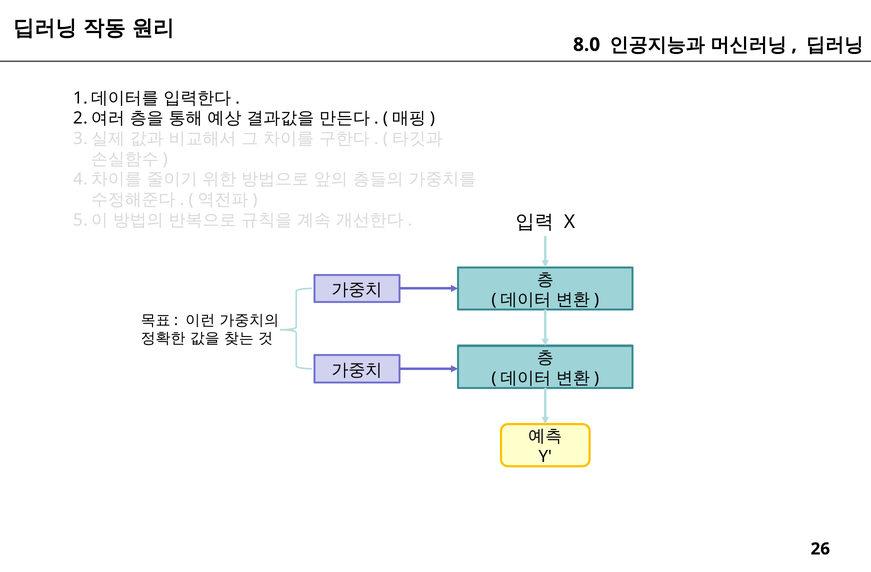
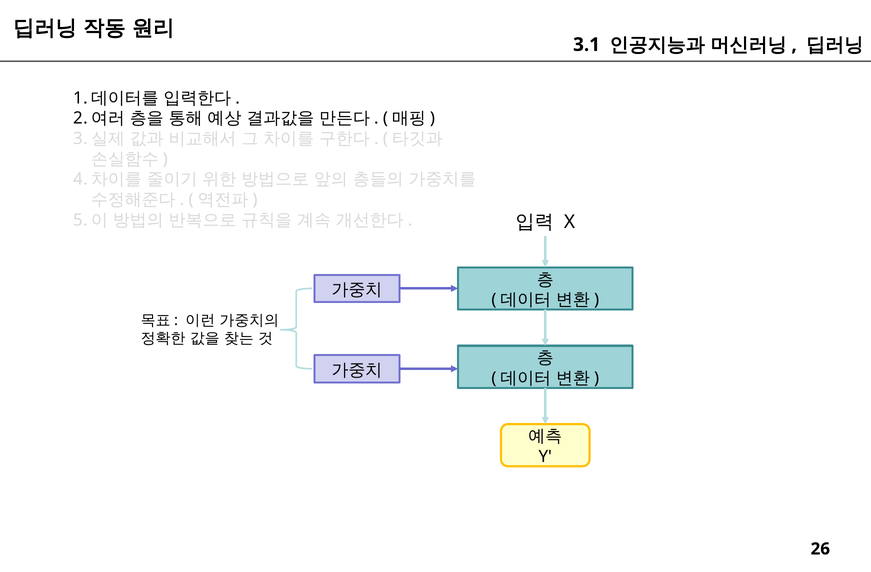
8.0: 8.0 -> 3.1
